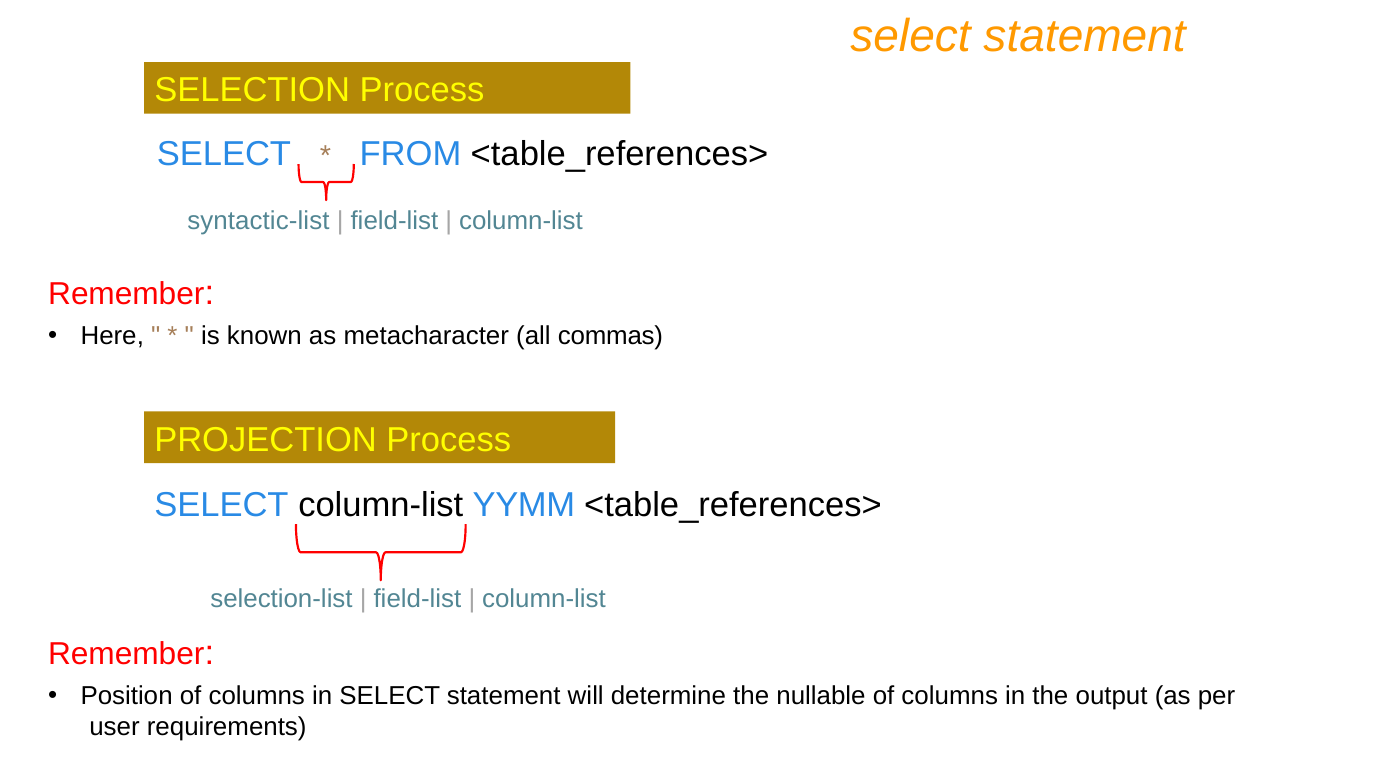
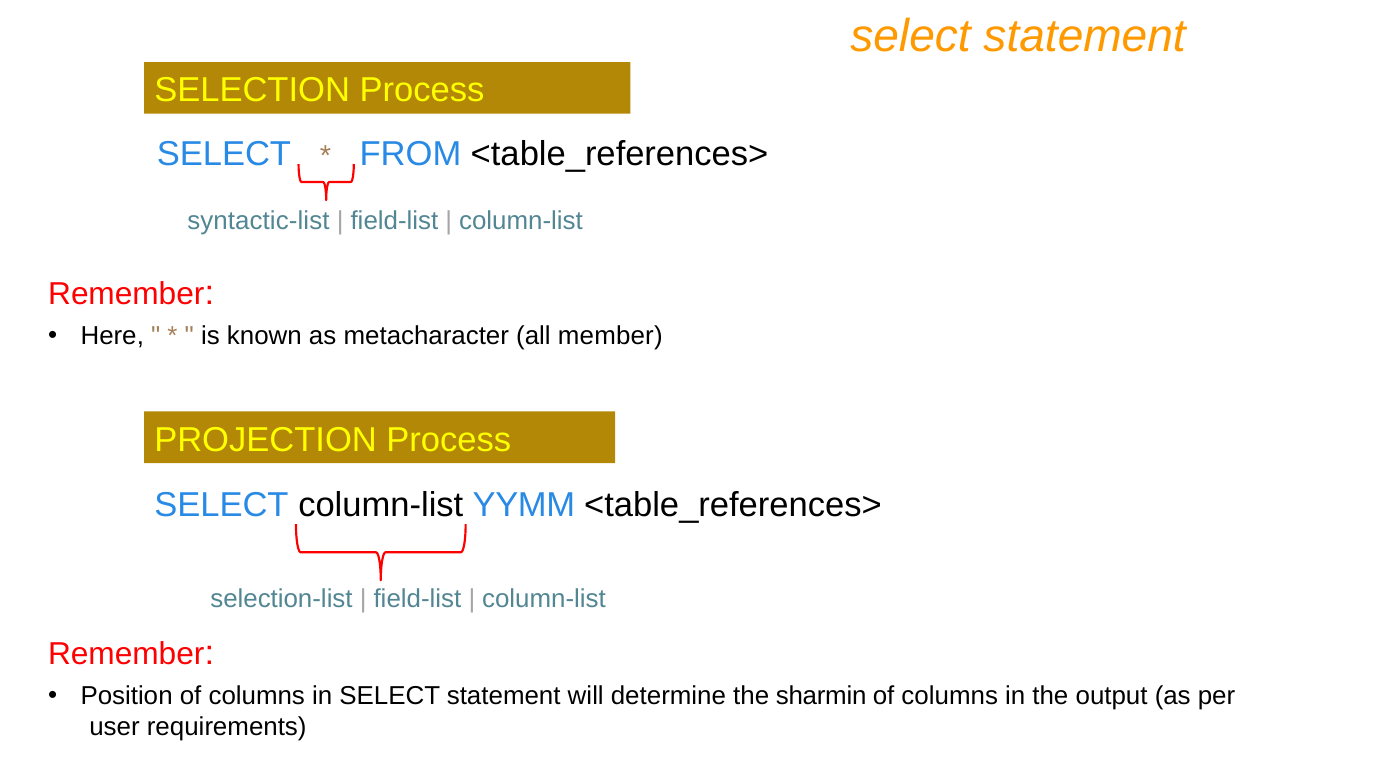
commas: commas -> member
nullable: nullable -> sharmin
